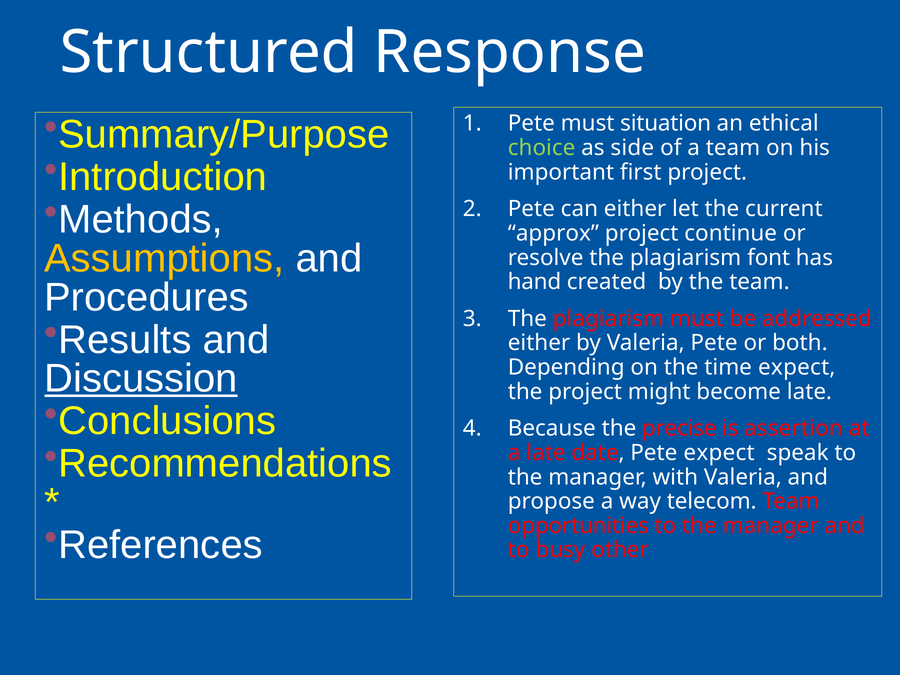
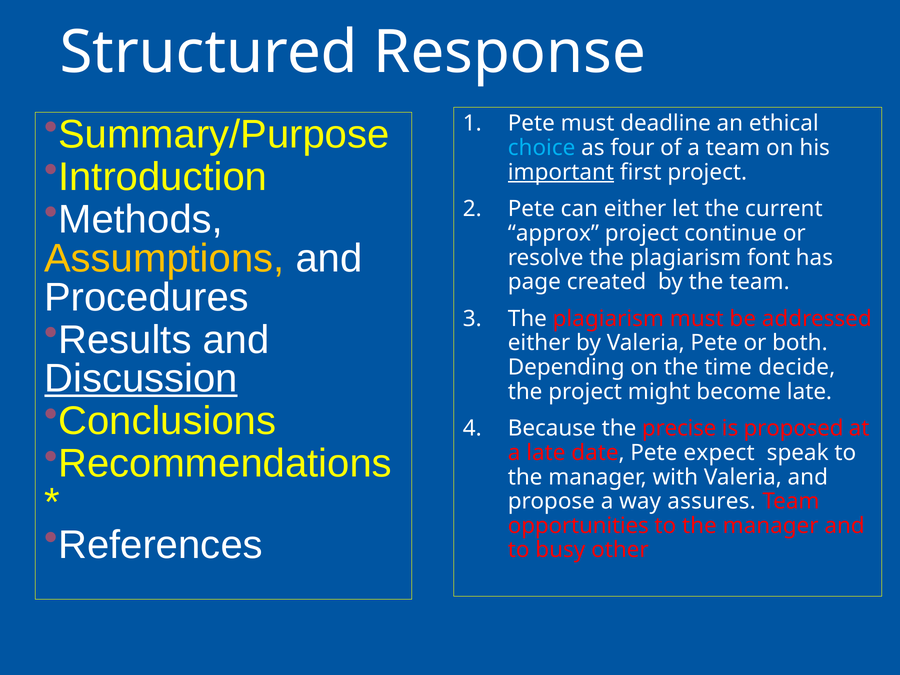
situation: situation -> deadline
choice colour: light green -> light blue
side: side -> four
important underline: none -> present
hand: hand -> page
time expect: expect -> decide
assertion: assertion -> proposed
telecom: telecom -> assures
